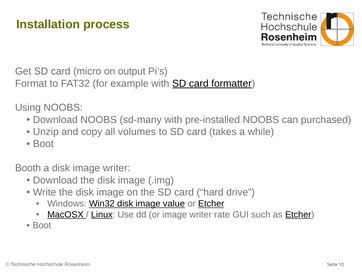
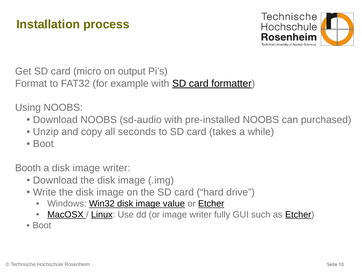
sd-many: sd-many -> sd-audio
volumes: volumes -> seconds
rate: rate -> fully
